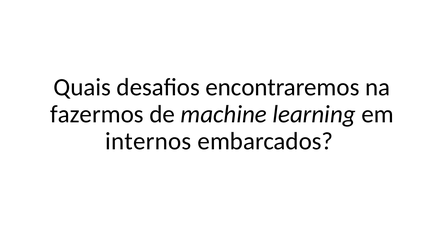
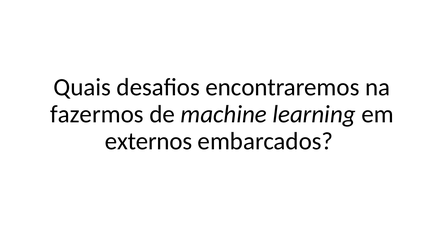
internos: internos -> externos
